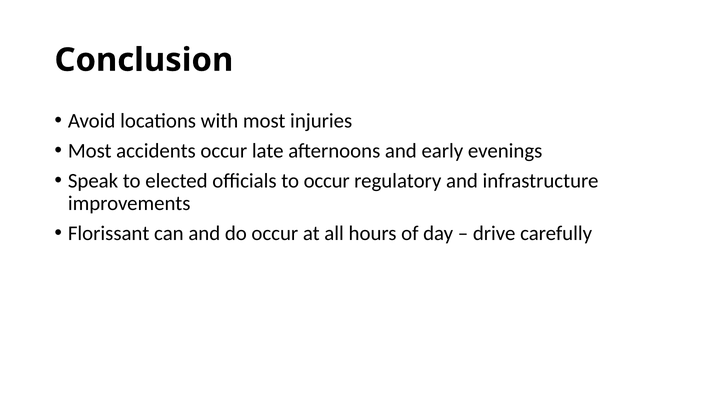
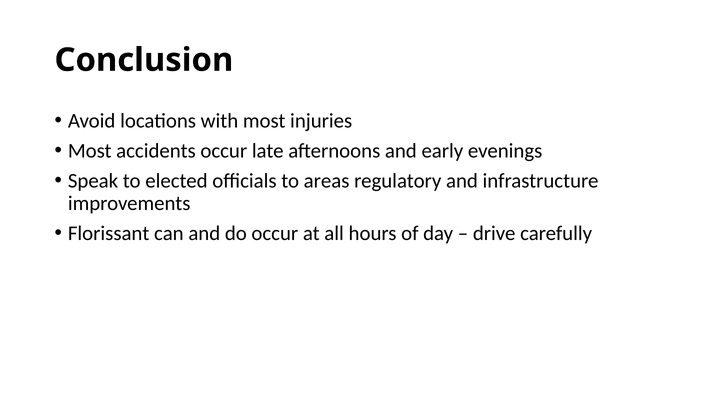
to occur: occur -> areas
